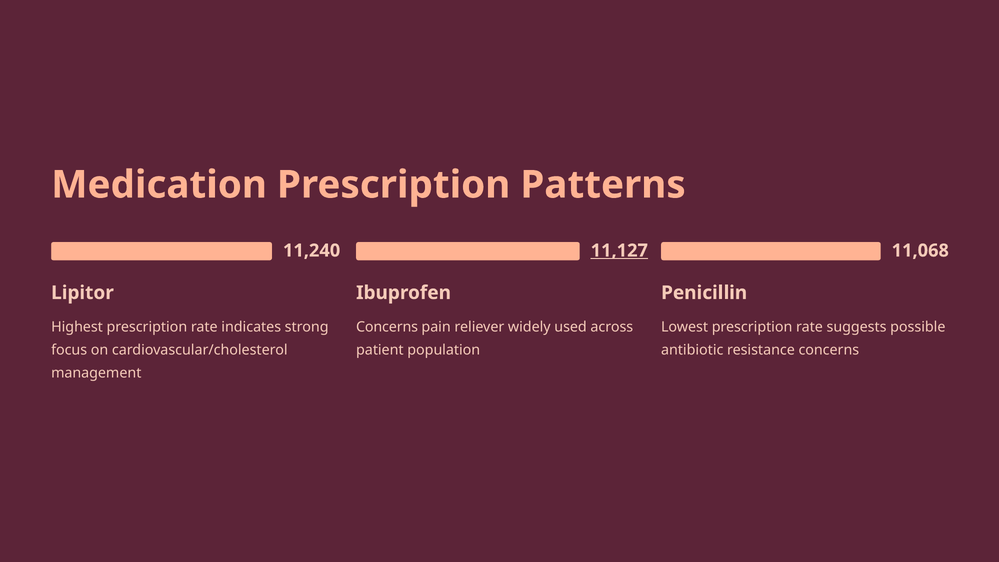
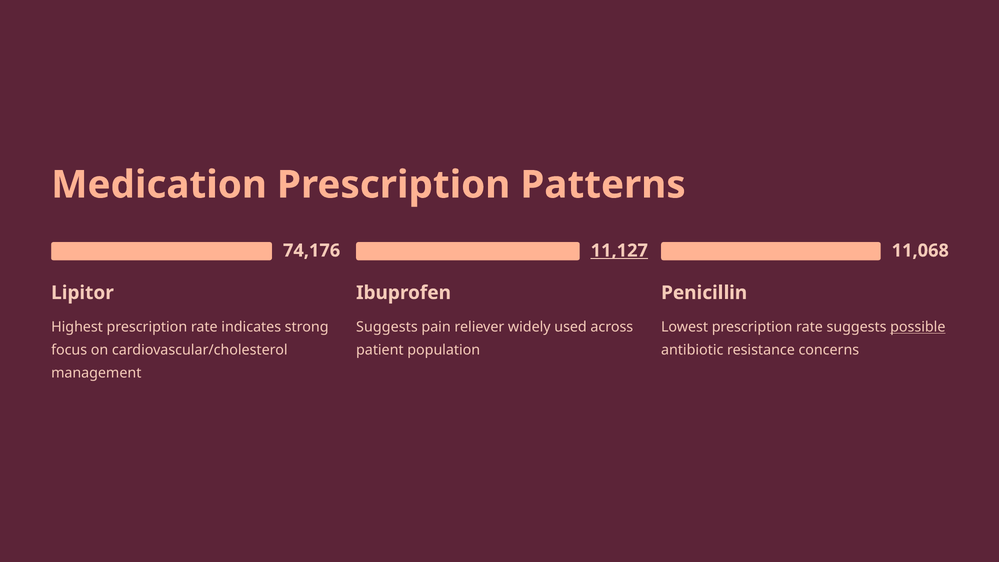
11,240: 11,240 -> 74,176
Concerns at (387, 327): Concerns -> Suggests
possible underline: none -> present
